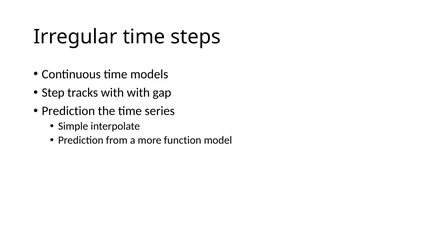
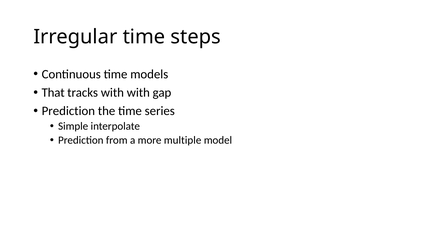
Step: Step -> That
function: function -> multiple
